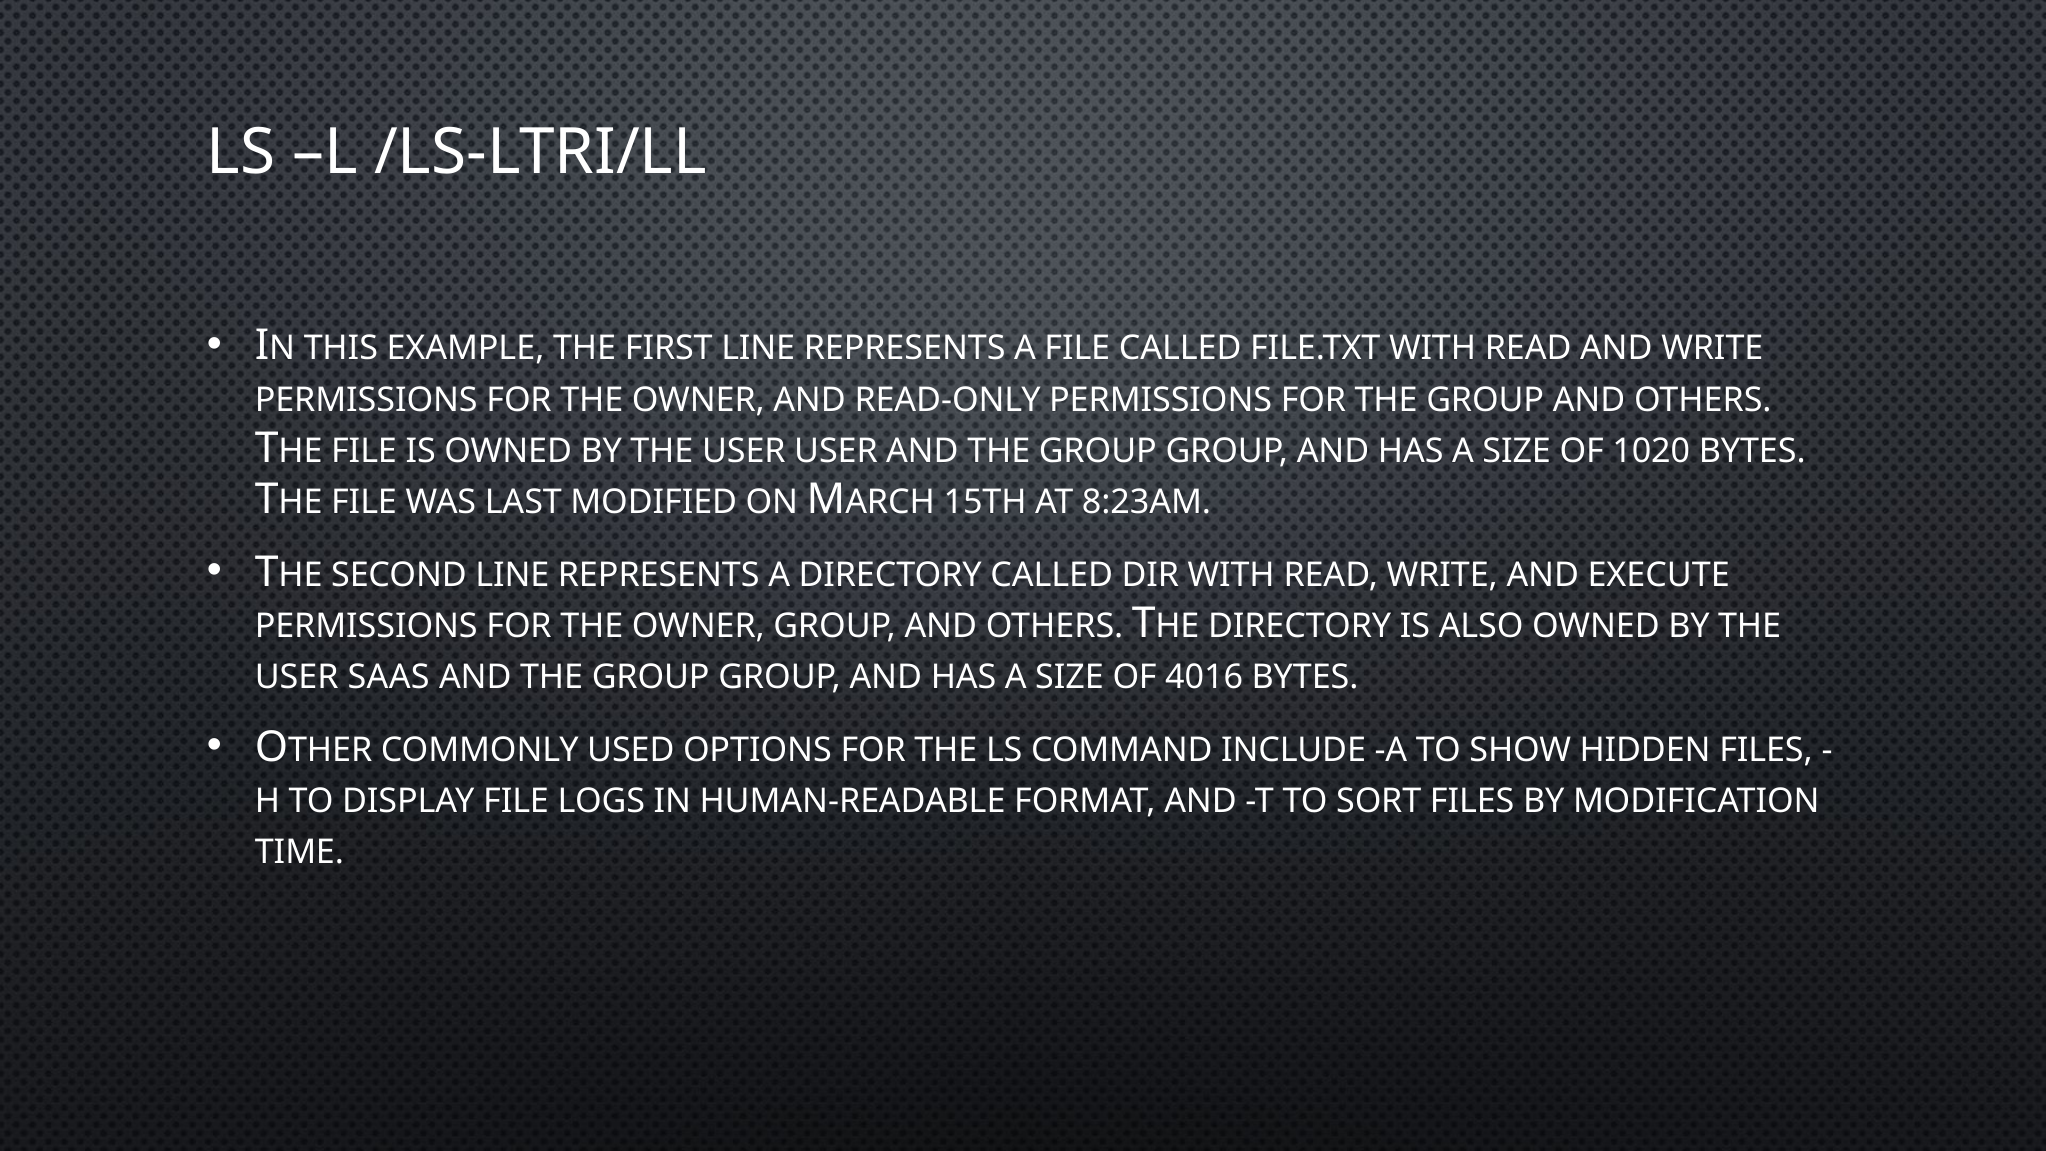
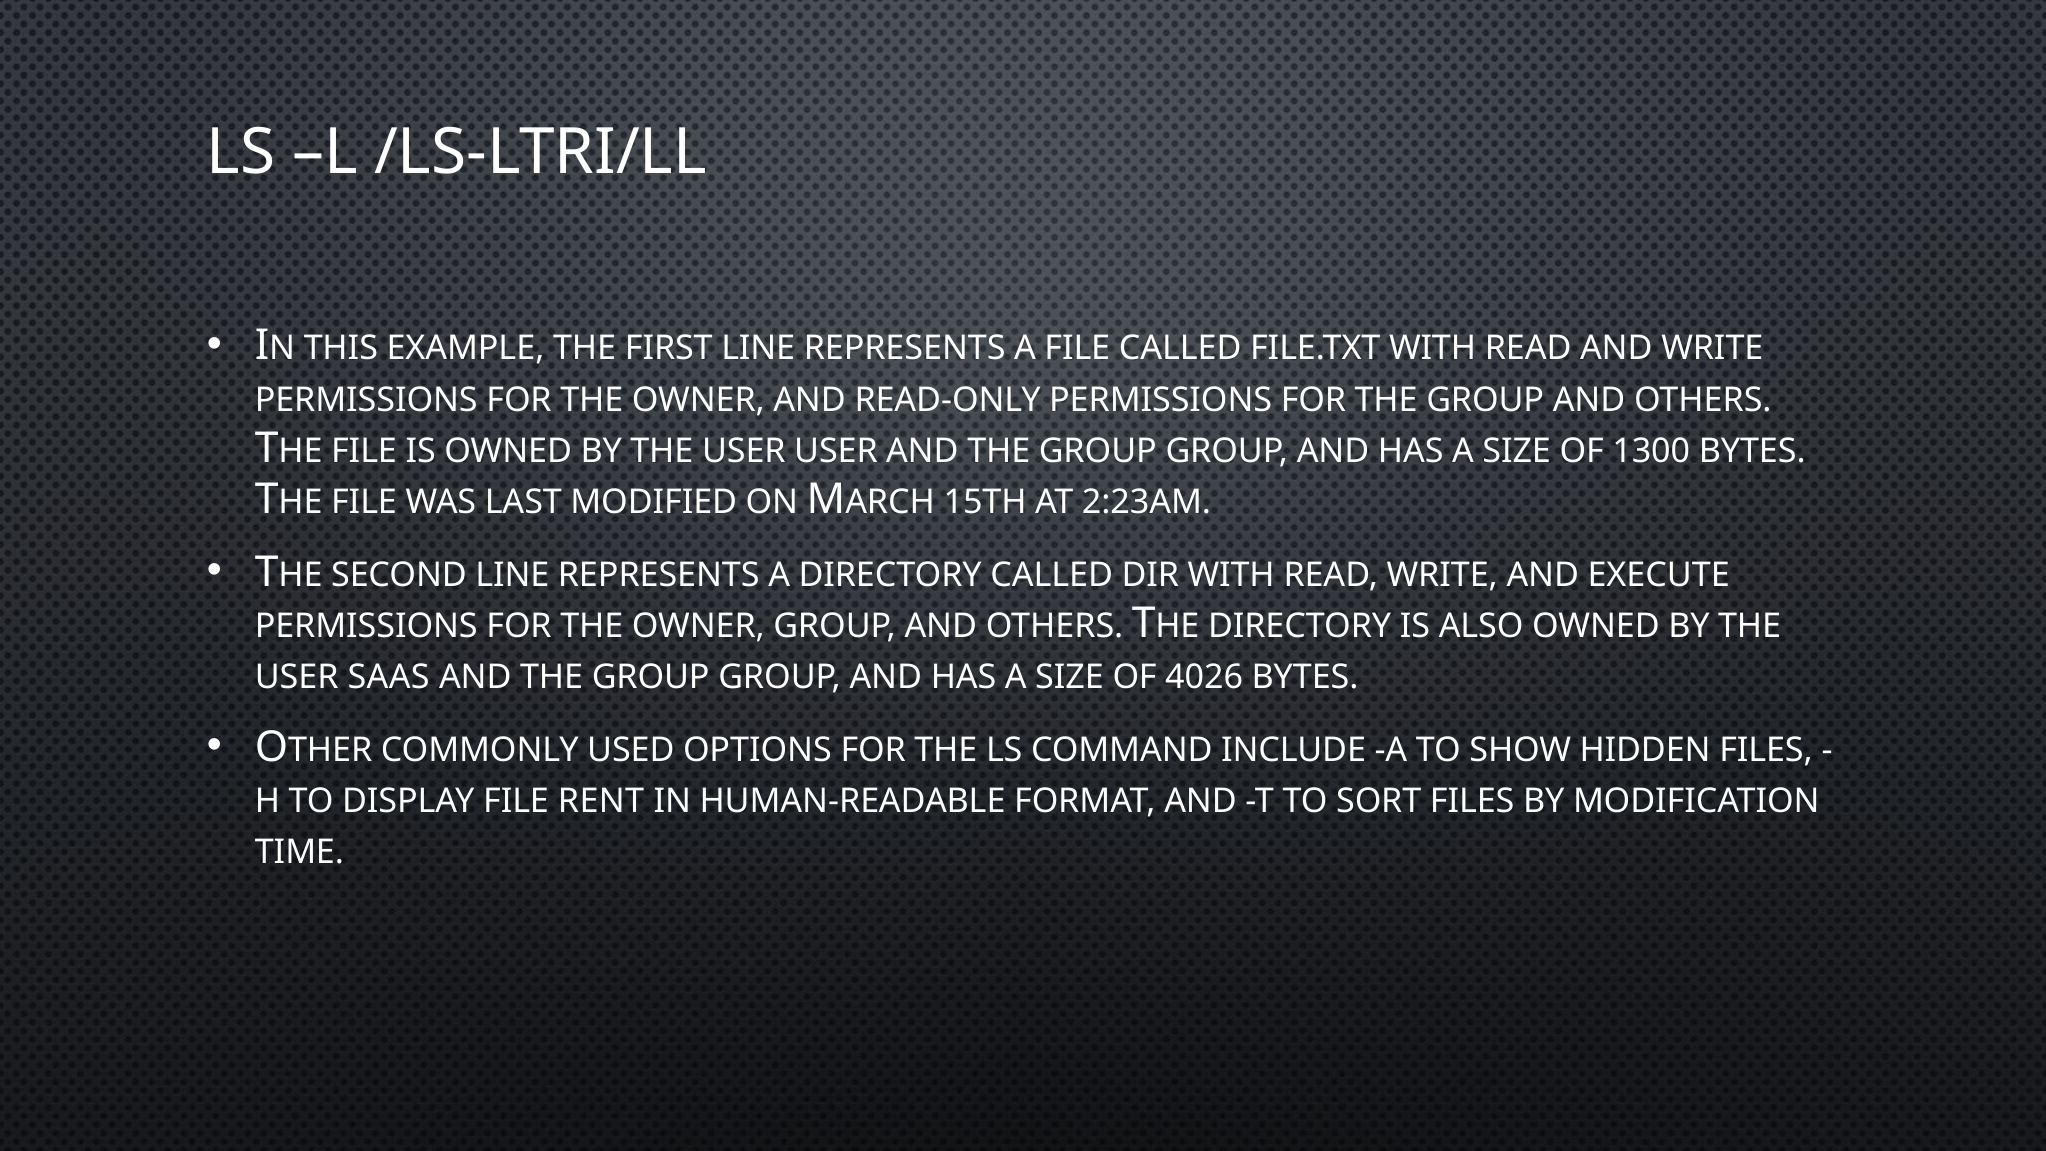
1020: 1020 -> 1300
8:23AM: 8:23AM -> 2:23AM
4016: 4016 -> 4026
LOGS: LOGS -> RENT
